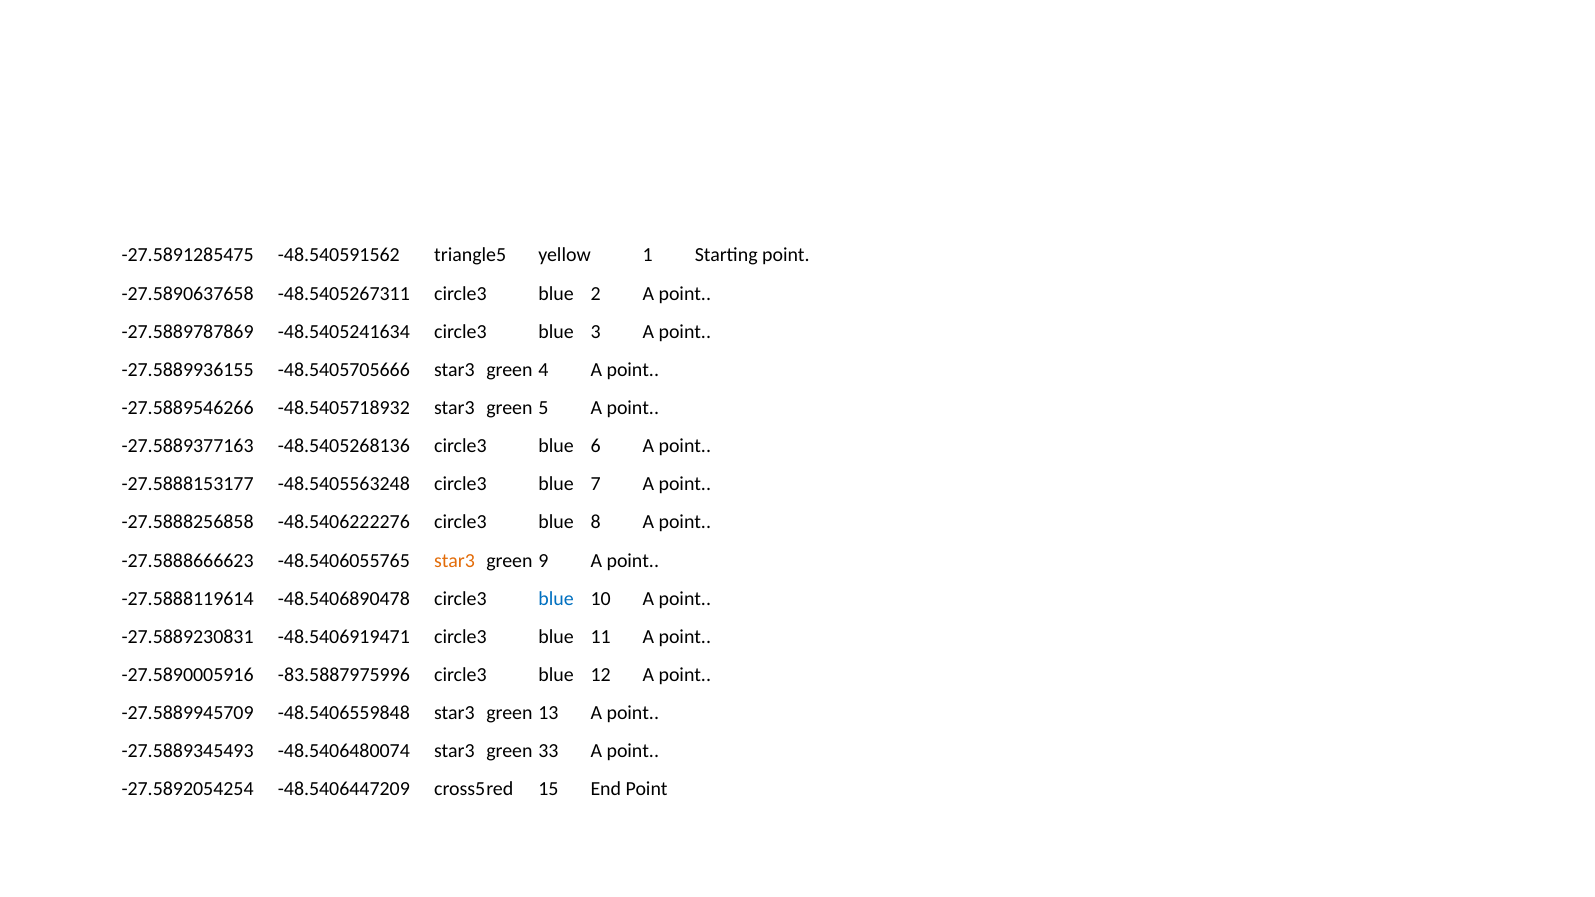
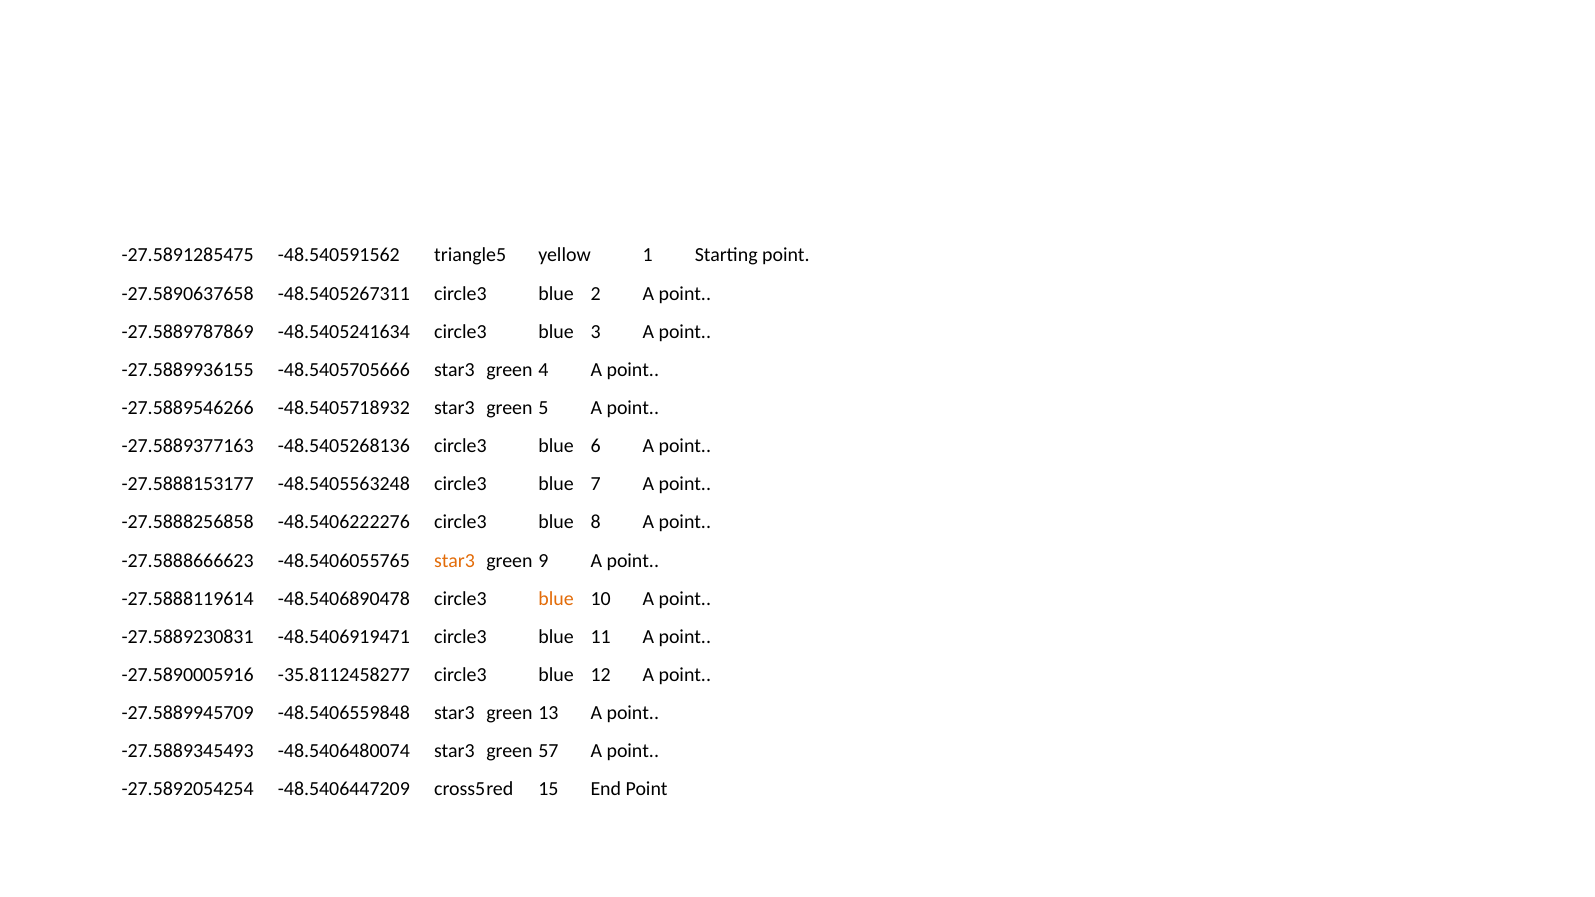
blue at (556, 599) colour: blue -> orange
-83.5887975996: -83.5887975996 -> -35.8112458277
33: 33 -> 57
